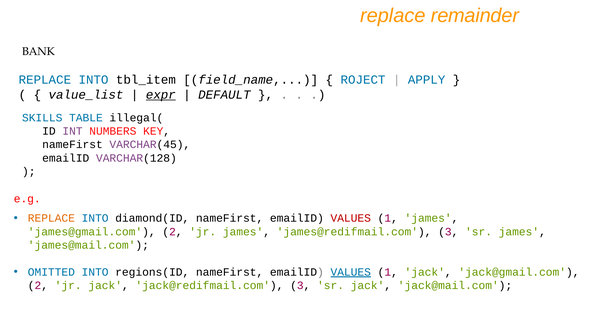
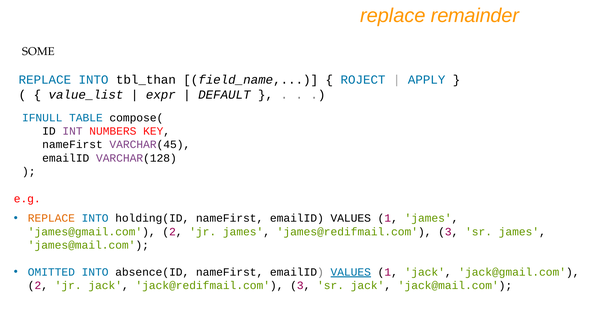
BANK: BANK -> SOME
tbl_item: tbl_item -> tbl_than
expr underline: present -> none
SKILLS: SKILLS -> IFNULL
illegal(: illegal( -> compose(
diamond(ID: diamond(ID -> holding(ID
VALUES at (351, 218) colour: red -> black
regions(ID: regions(ID -> absence(ID
